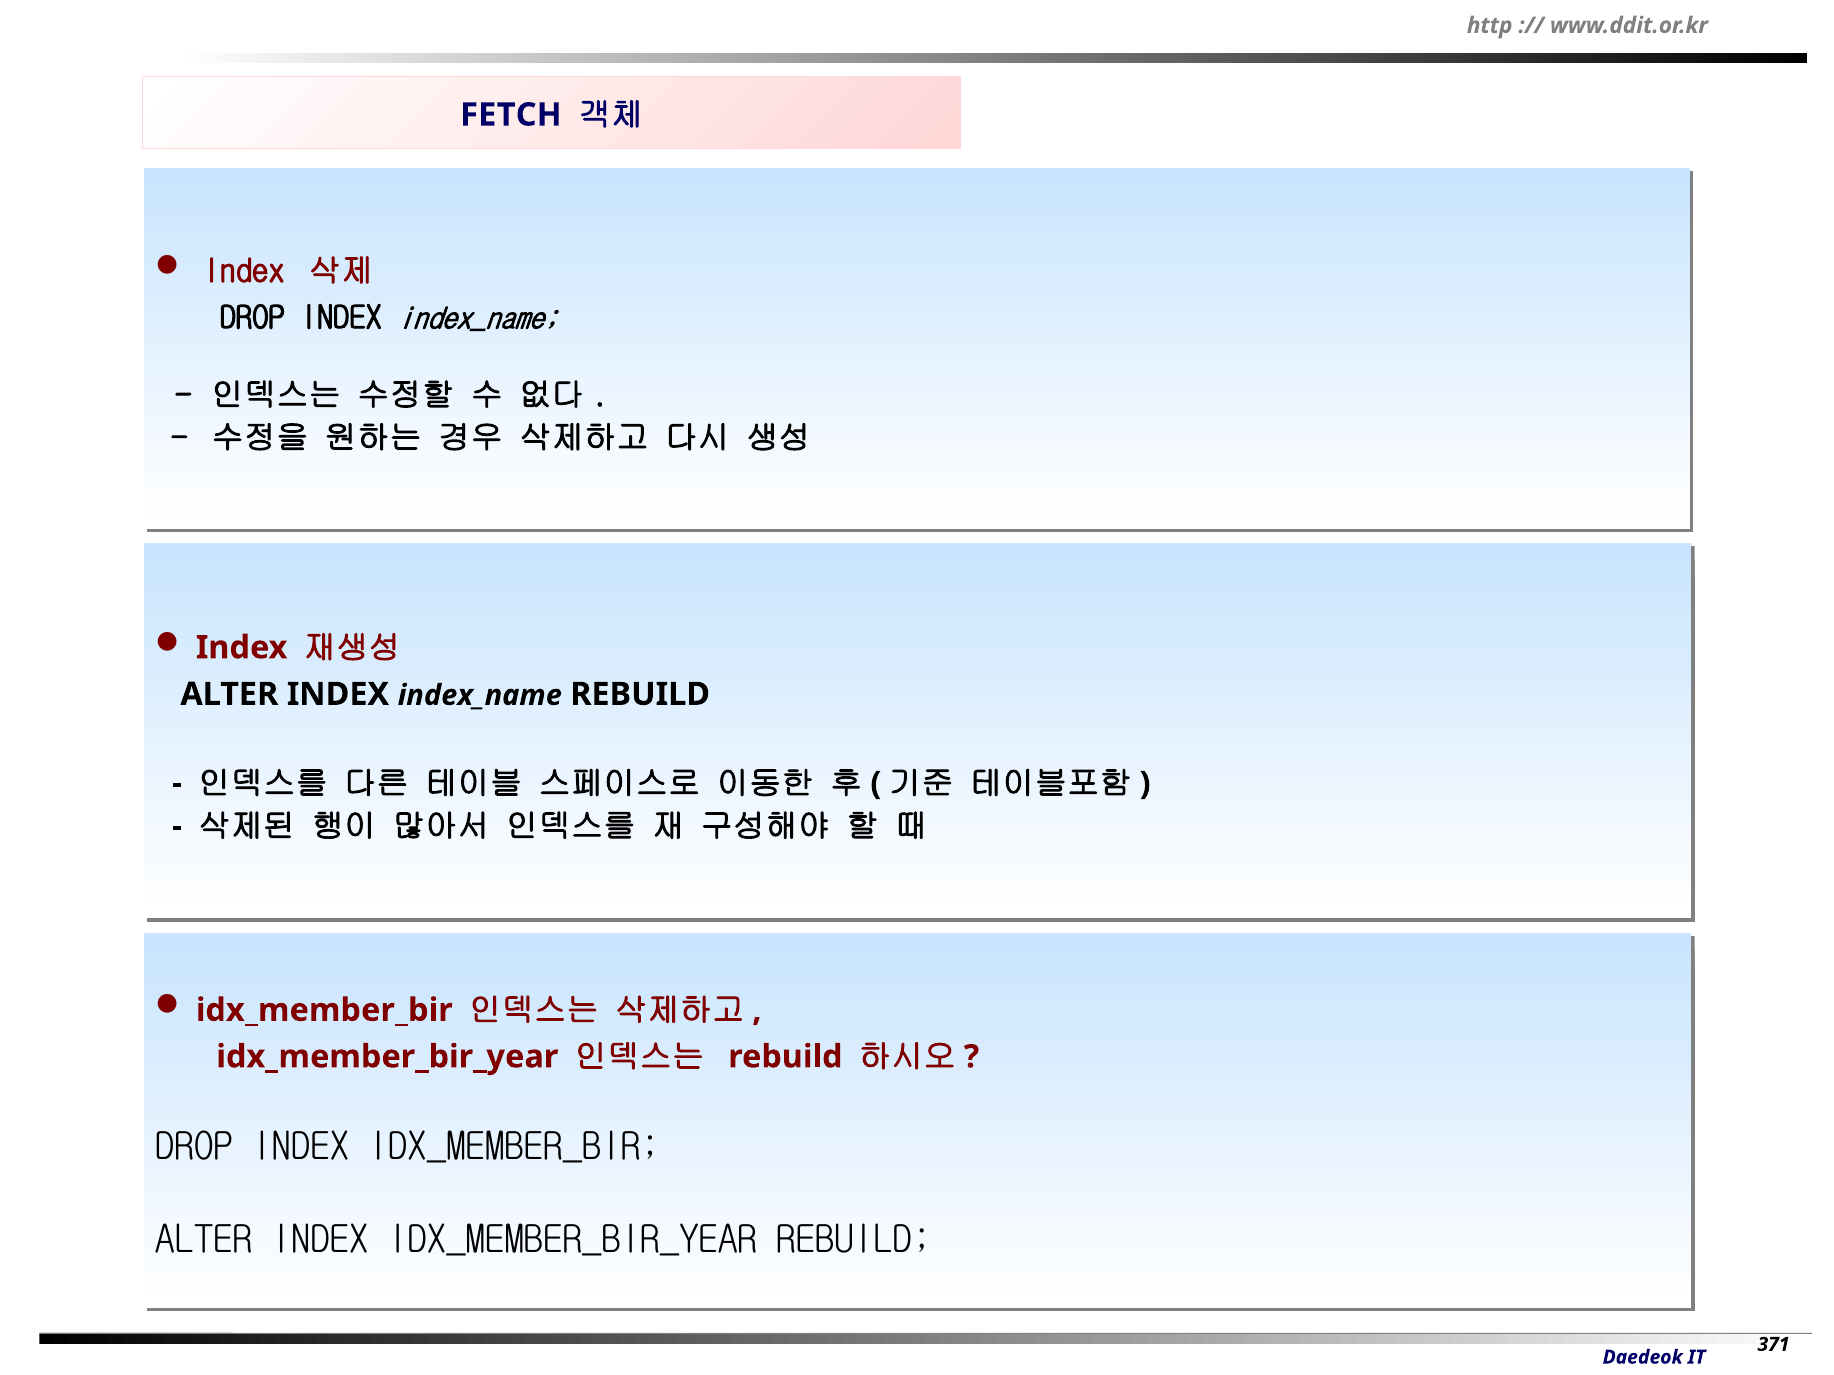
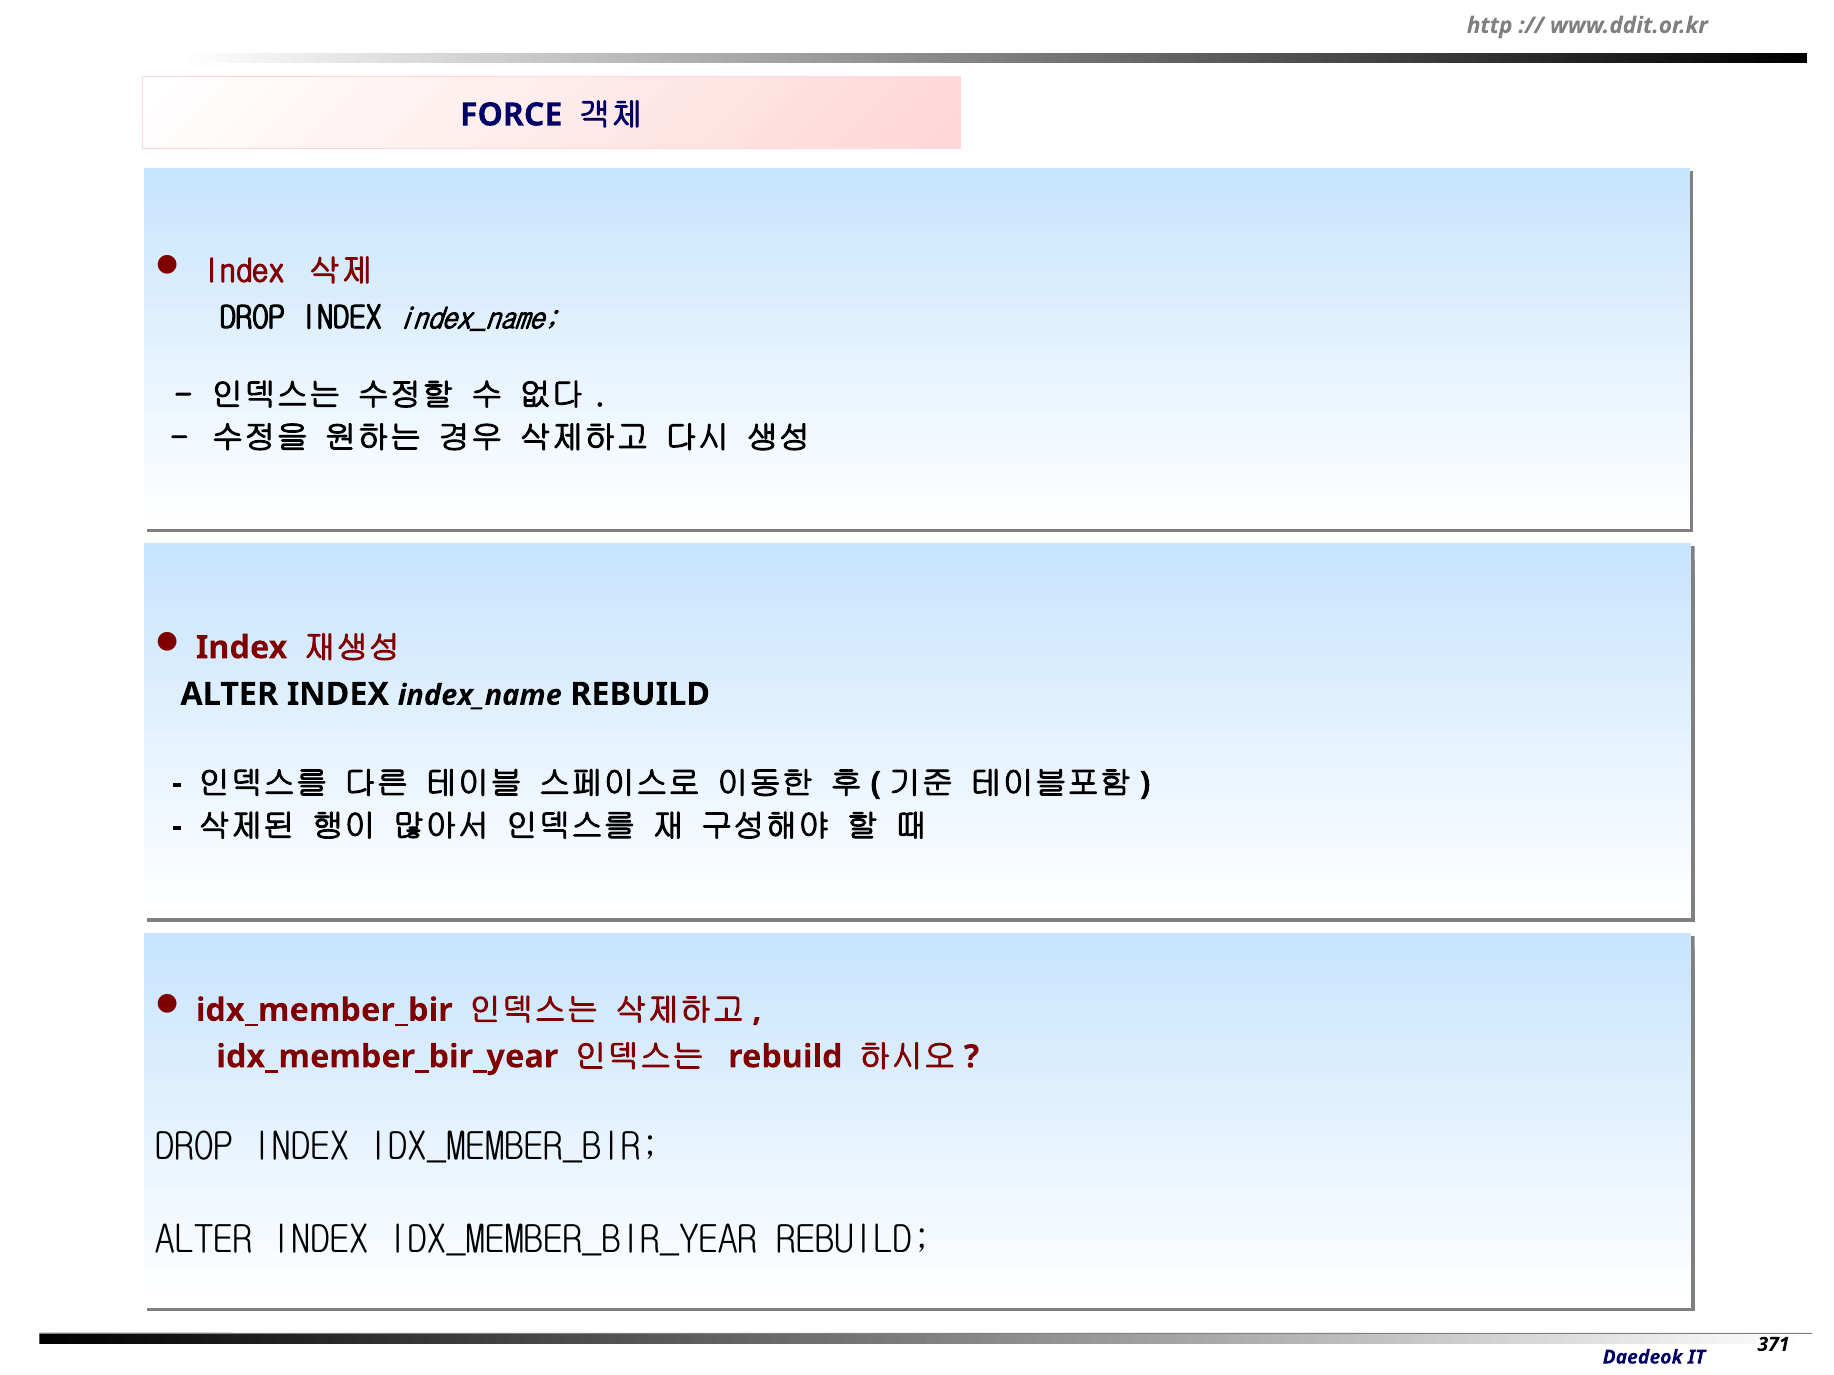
FETCH: FETCH -> FORCE
